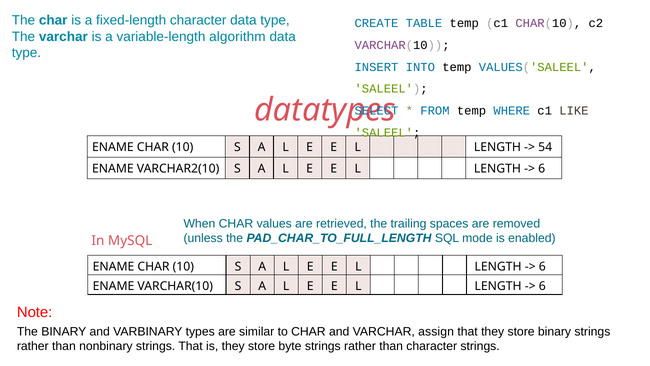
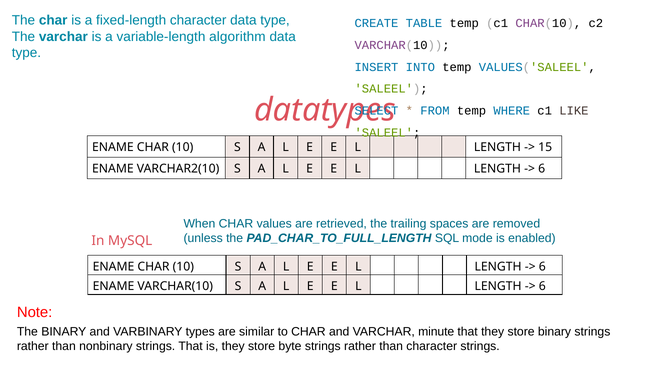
54: 54 -> 15
assign: assign -> minute
